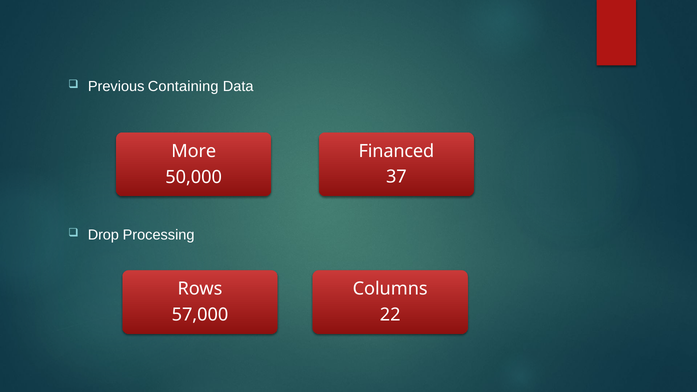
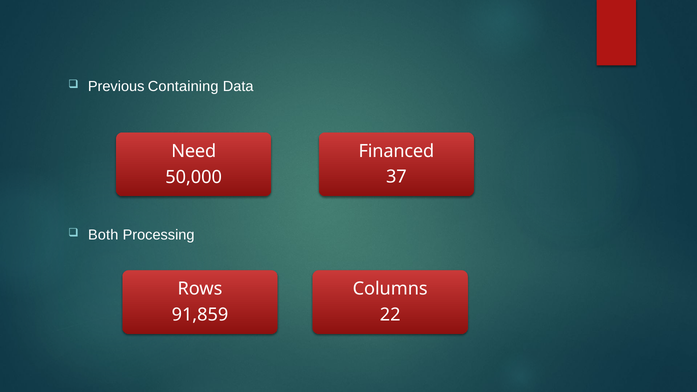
More: More -> Need
Drop: Drop -> Both
57,000: 57,000 -> 91,859
